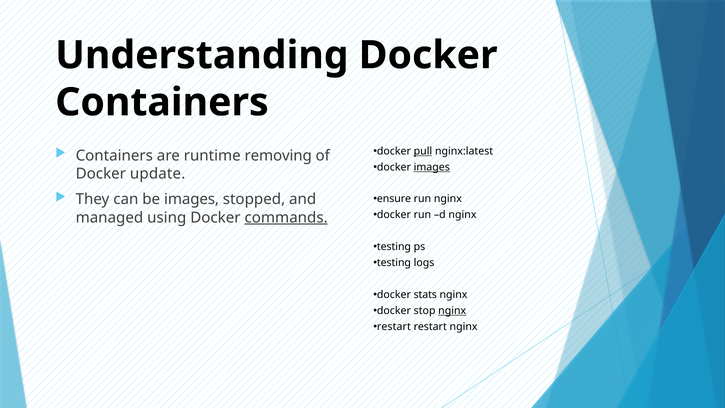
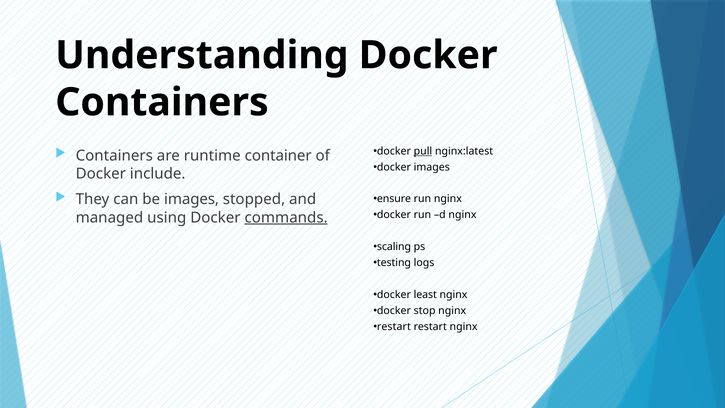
removing: removing -> container
images at (432, 167) underline: present -> none
update: update -> include
testing at (394, 247): testing -> scaling
stats: stats -> least
nginx at (452, 311) underline: present -> none
